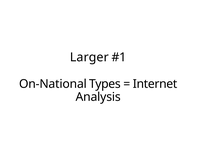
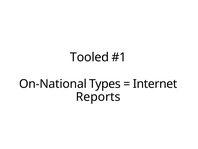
Larger: Larger -> Tooled
Analysis: Analysis -> Reports
